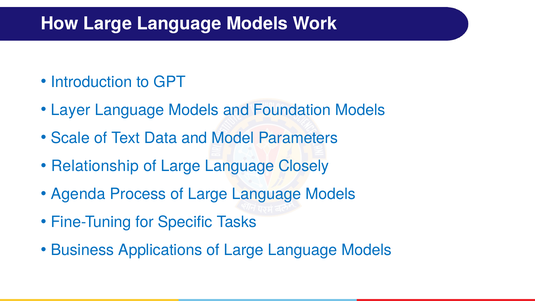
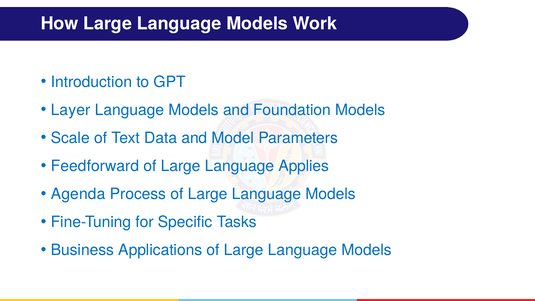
Relationship: Relationship -> Feedforward
Closely: Closely -> Applies
